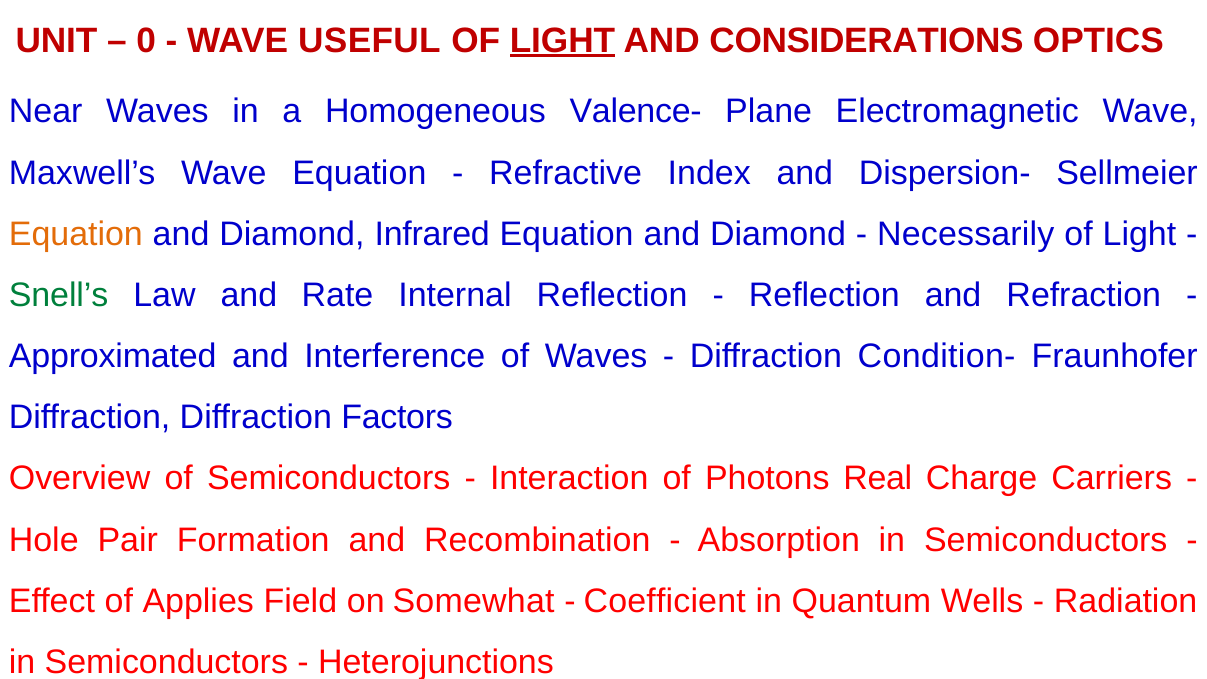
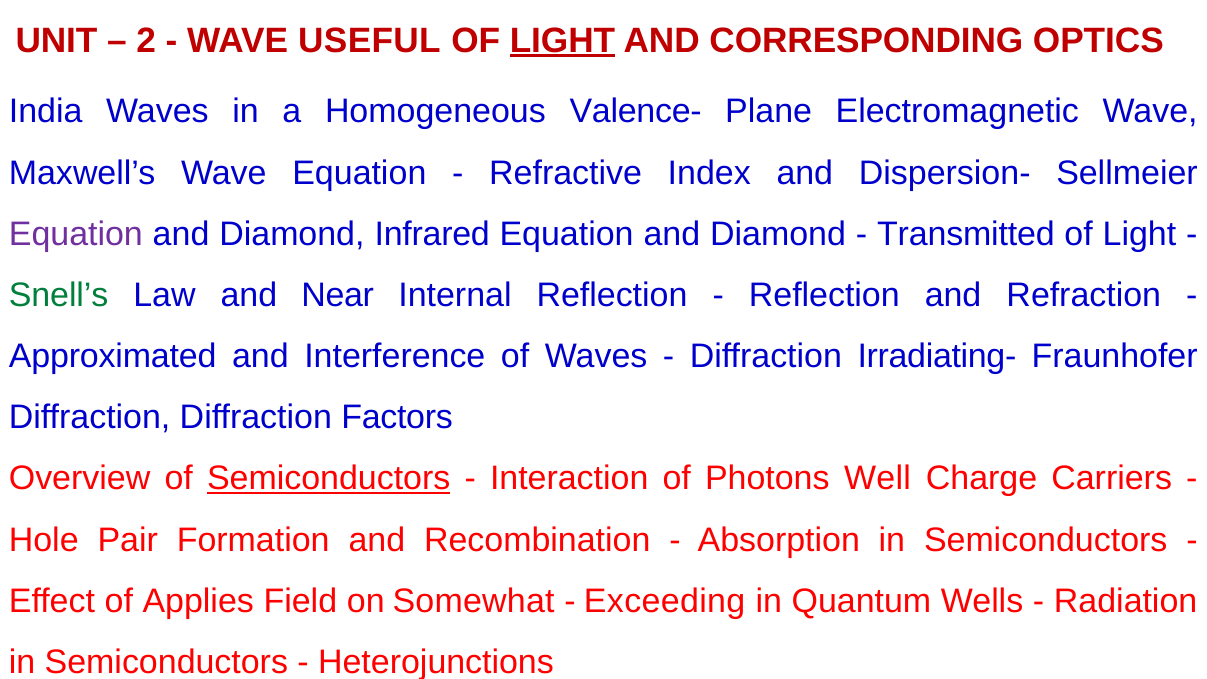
0: 0 -> 2
CONSIDERATIONS: CONSIDERATIONS -> CORRESPONDING
Near: Near -> India
Equation at (76, 234) colour: orange -> purple
Necessarily: Necessarily -> Transmitted
Rate: Rate -> Near
Condition-: Condition- -> Irradiating-
Semiconductors at (329, 479) underline: none -> present
Real: Real -> Well
Coefficient: Coefficient -> Exceeding
